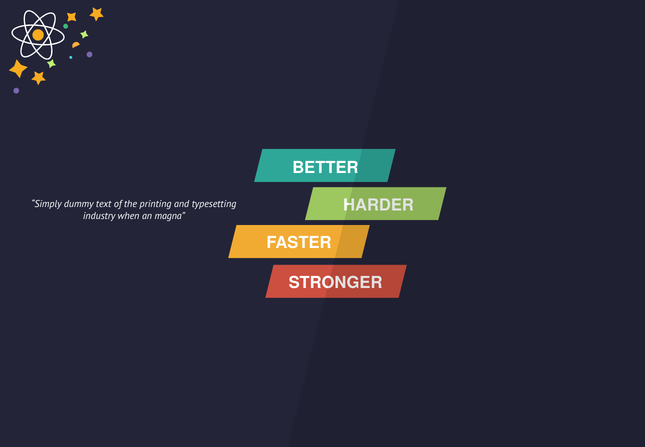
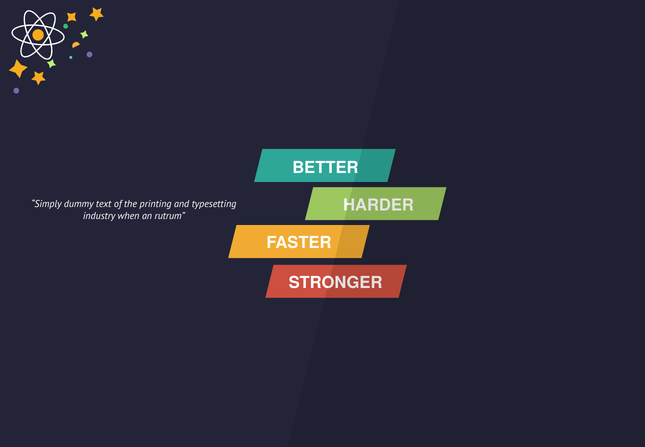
magna: magna -> rutrum
